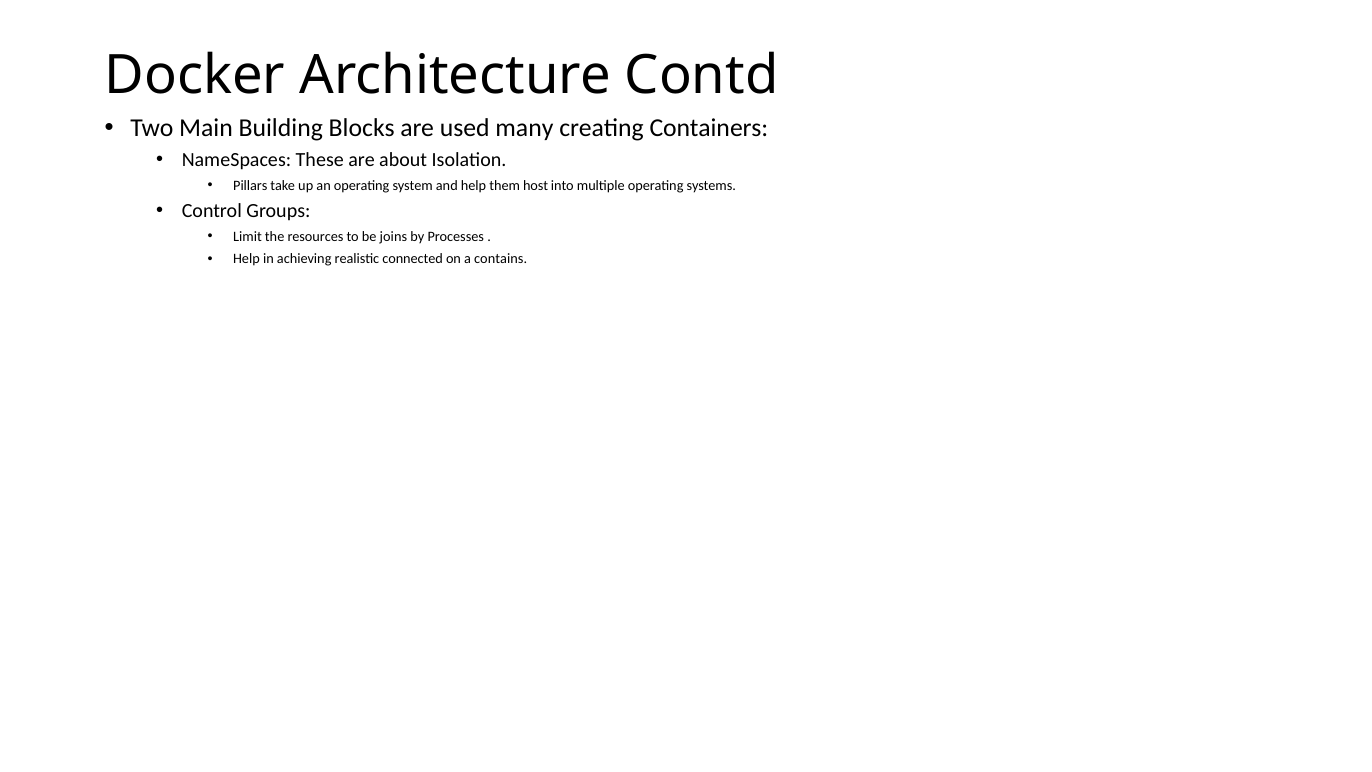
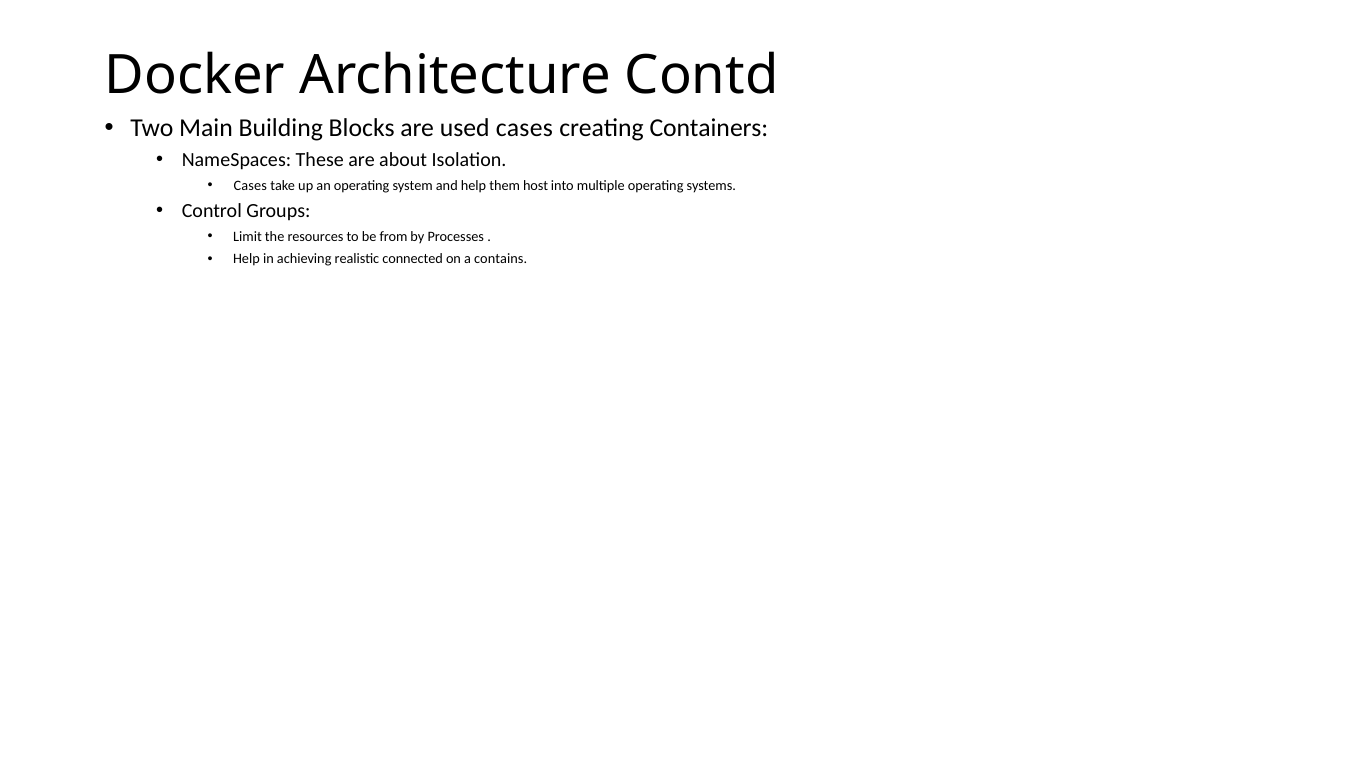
used many: many -> cases
Pillars at (250, 185): Pillars -> Cases
joins: joins -> from
